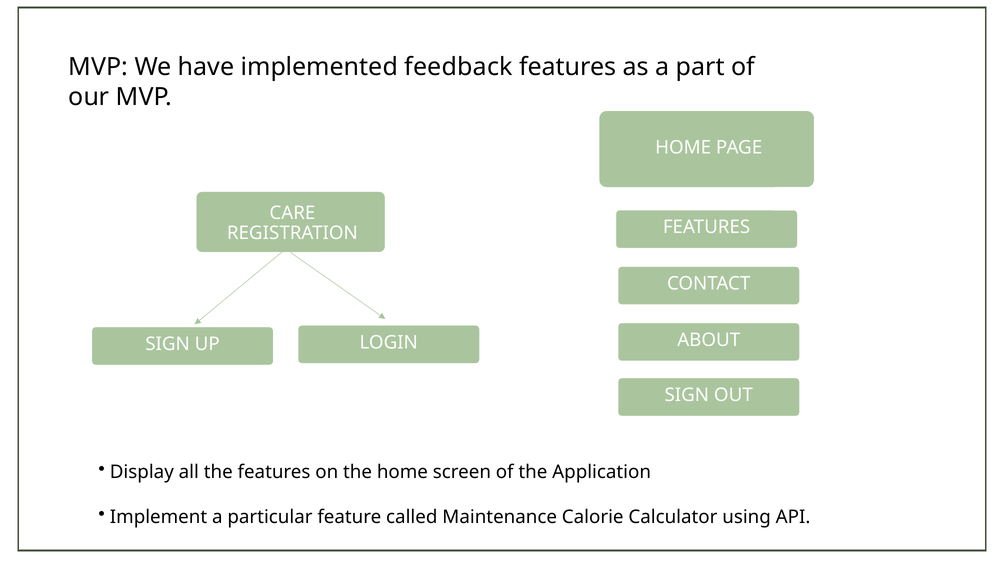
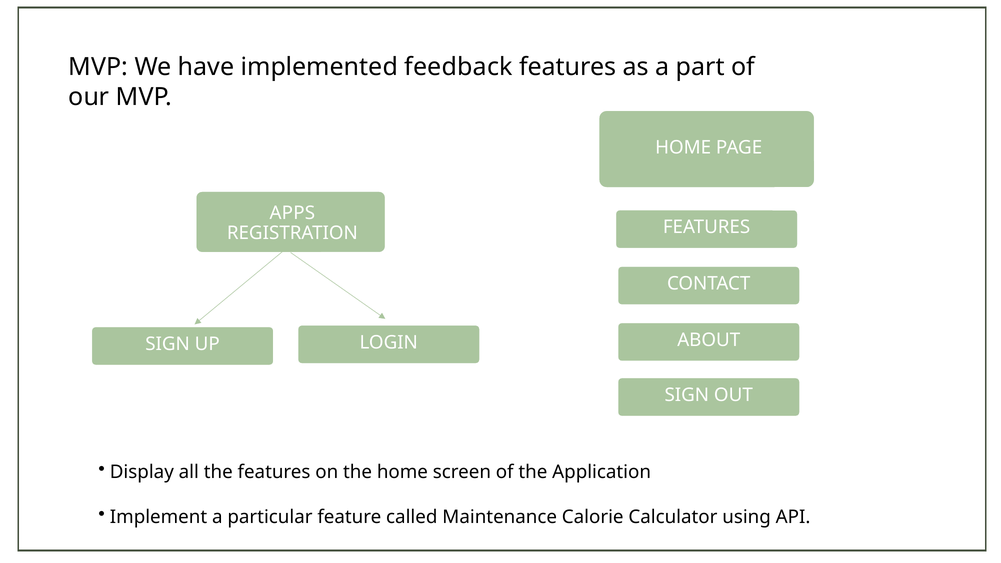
CARE: CARE -> APPS
